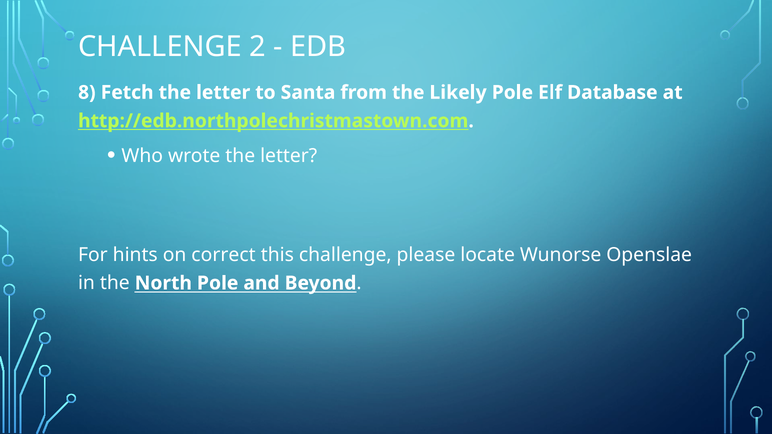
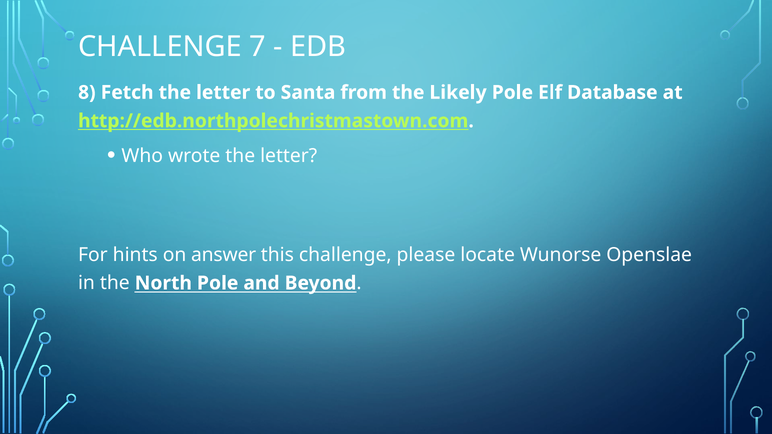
2: 2 -> 7
correct: correct -> answer
